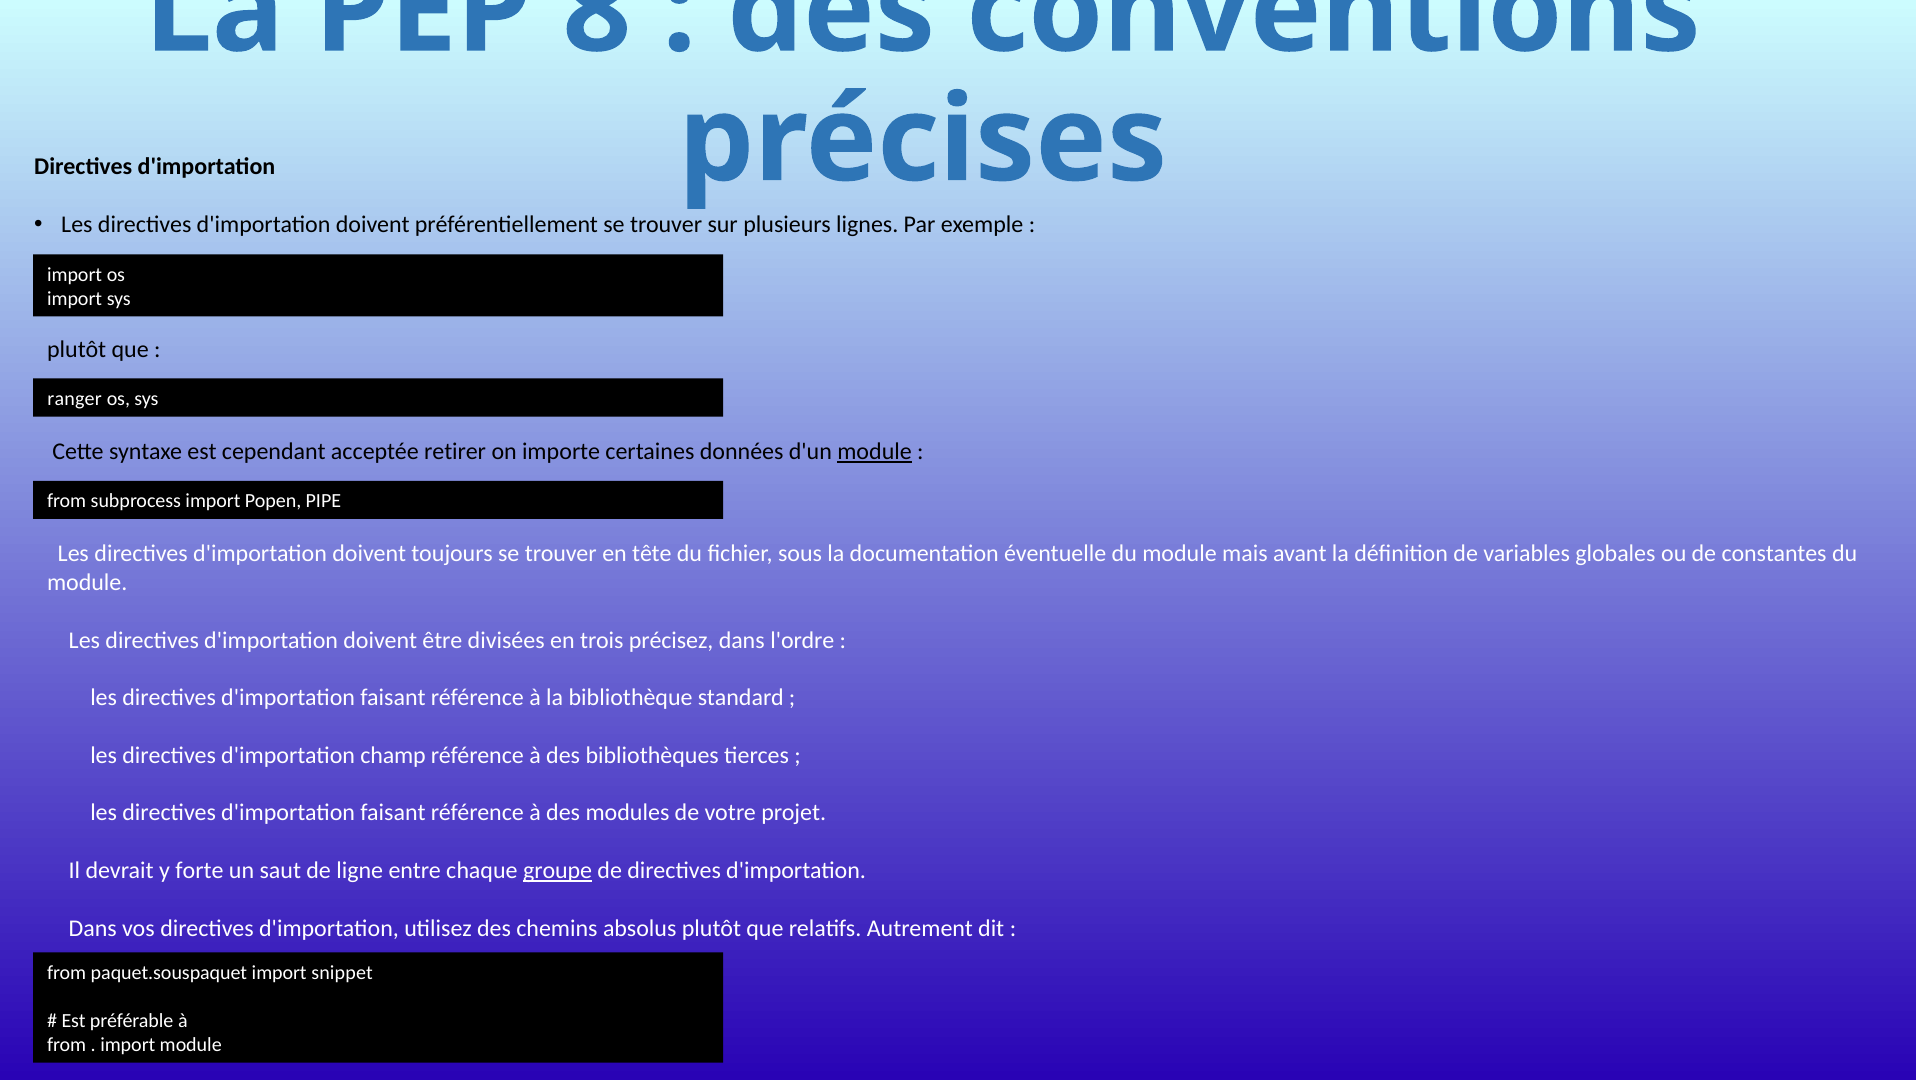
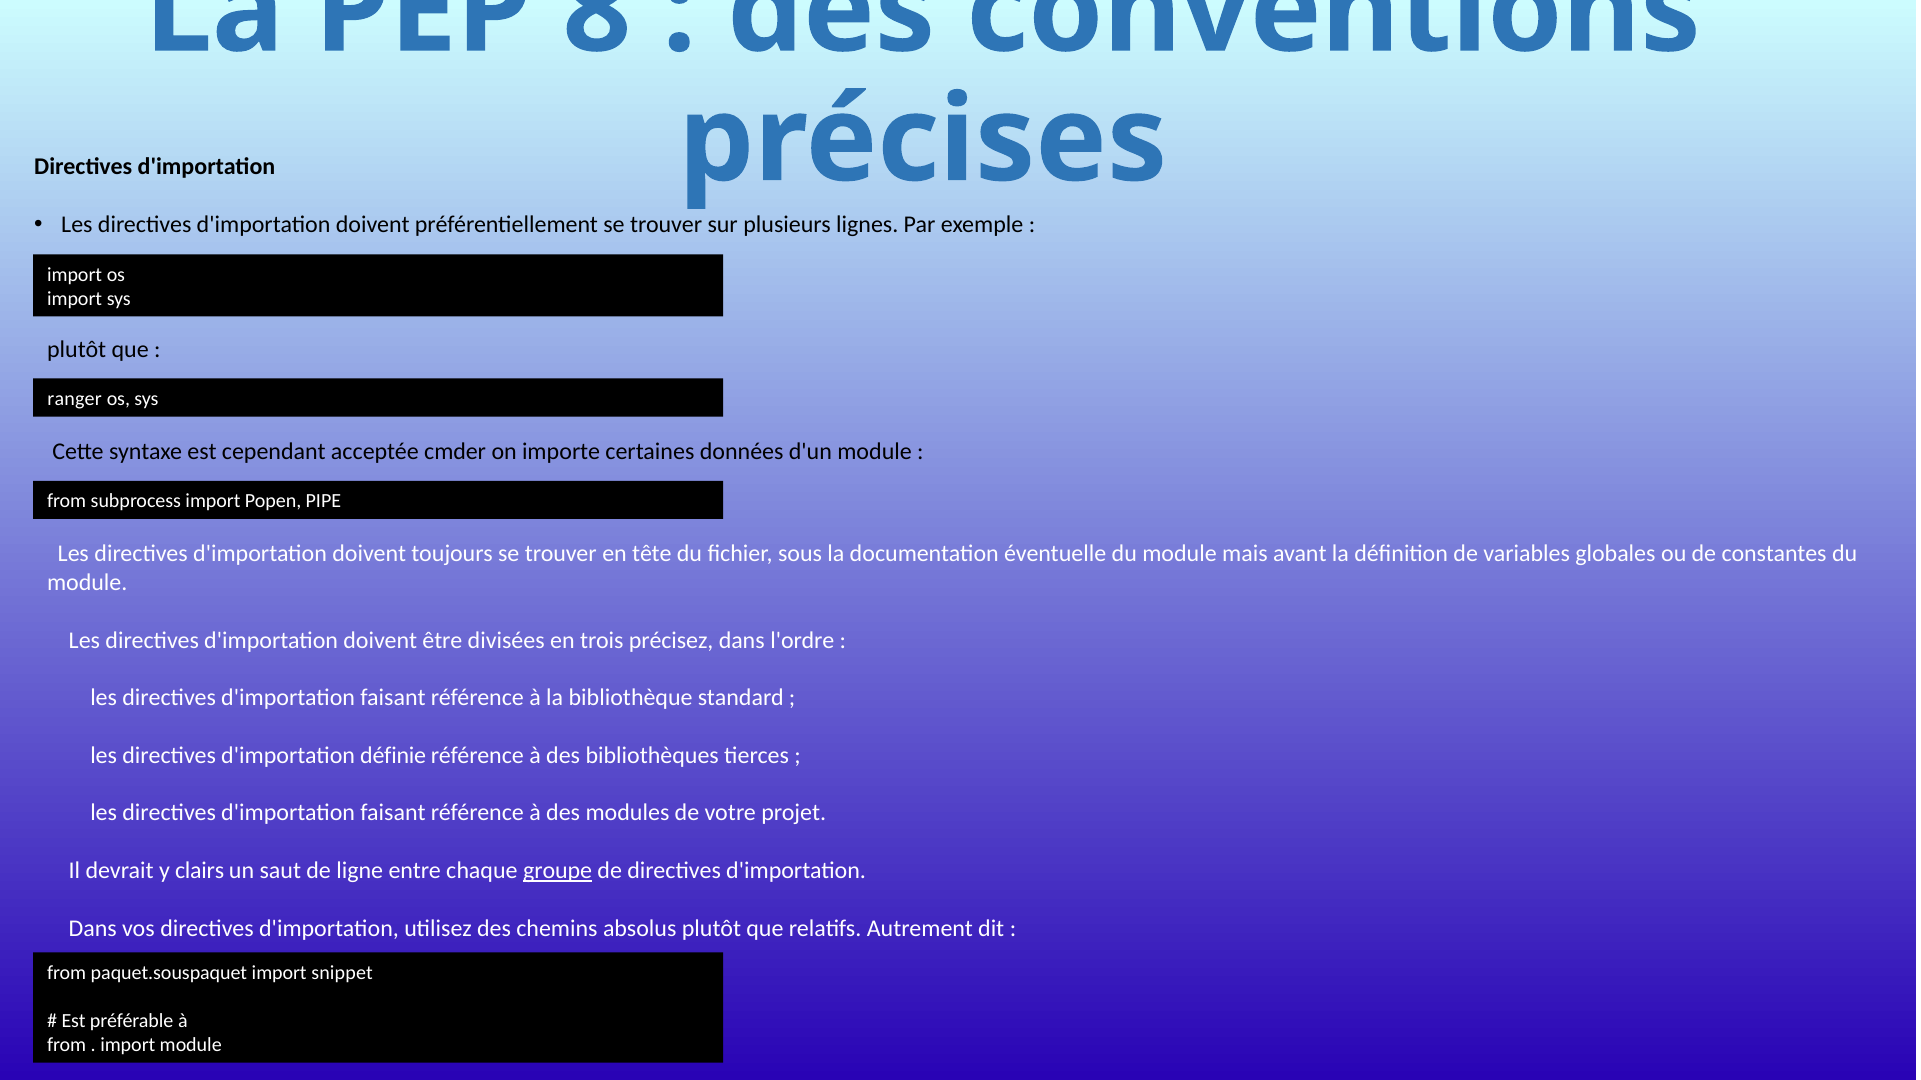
retirer: retirer -> cmder
module at (875, 452) underline: present -> none
champ: champ -> définie
forte: forte -> clairs
